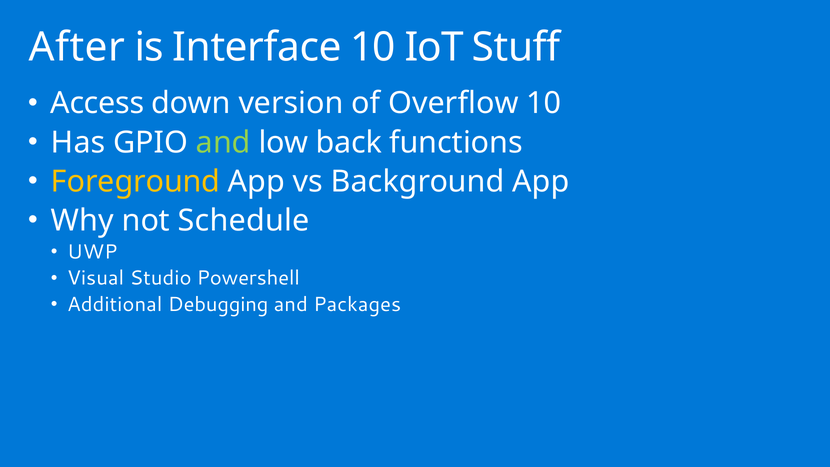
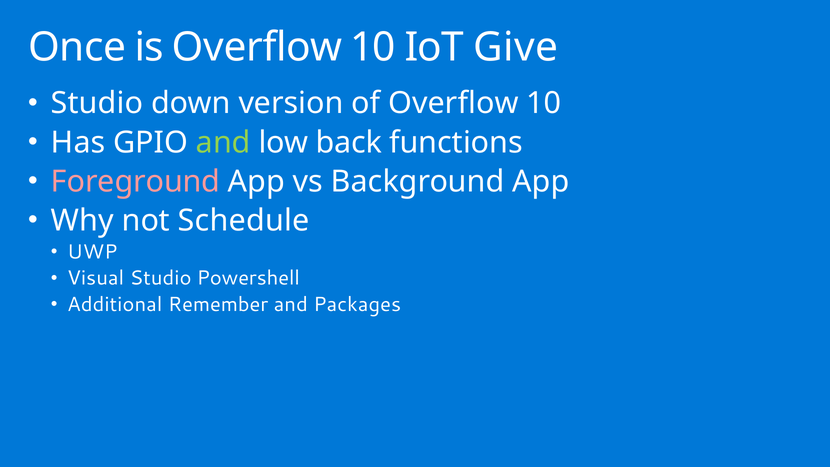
After: After -> Once
is Interface: Interface -> Overflow
Stuff: Stuff -> Give
Access at (97, 103): Access -> Studio
Foreground colour: yellow -> pink
Debugging: Debugging -> Remember
